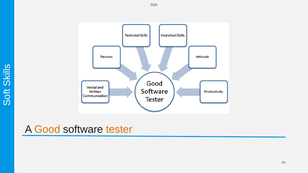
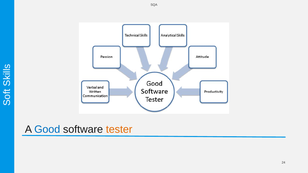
Good colour: orange -> blue
